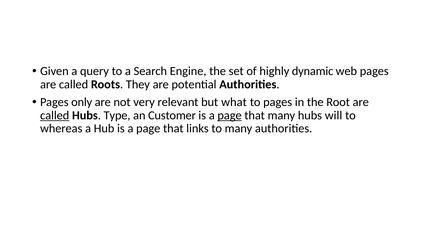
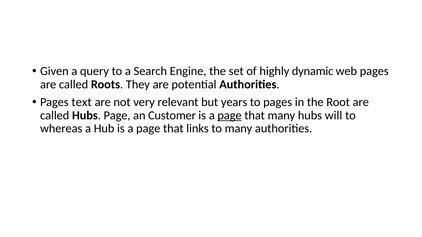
only: only -> text
what: what -> years
called at (55, 116) underline: present -> none
Hubs Type: Type -> Page
